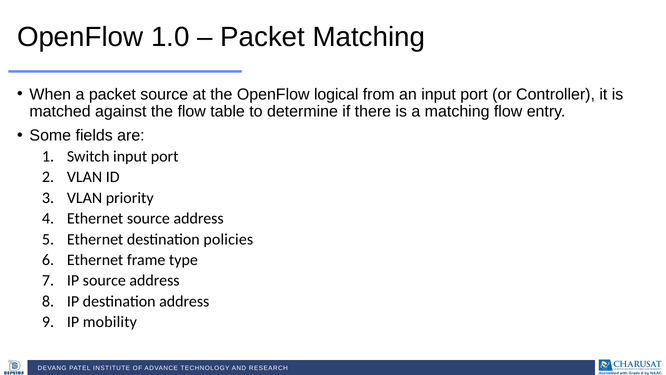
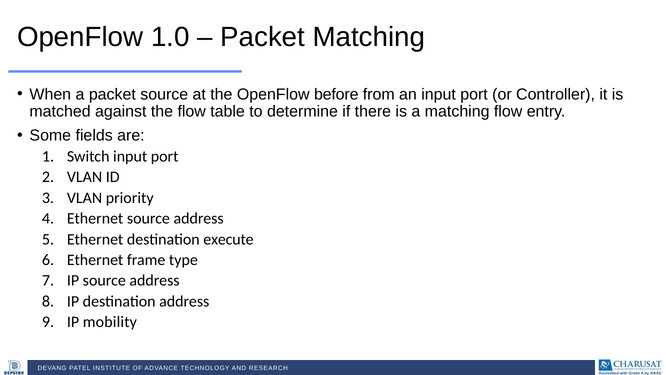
logical: logical -> before
policies: policies -> execute
